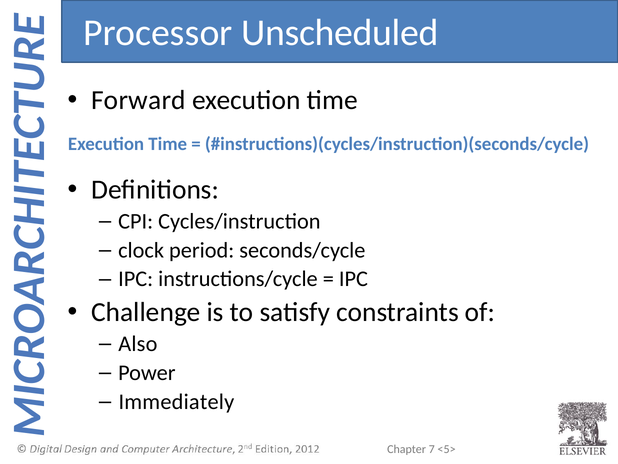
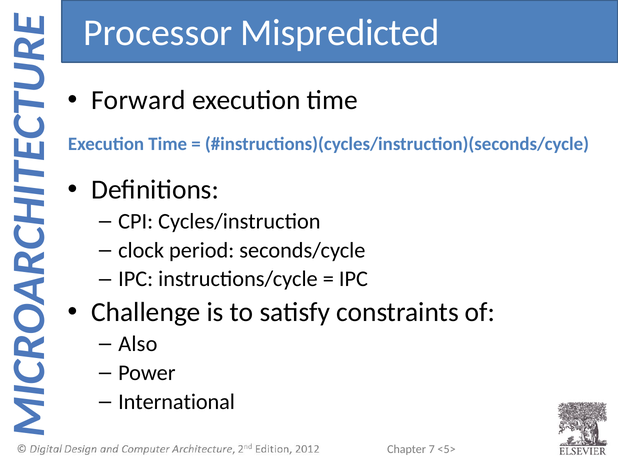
Unscheduled: Unscheduled -> Mispredicted
Immediately: Immediately -> International
